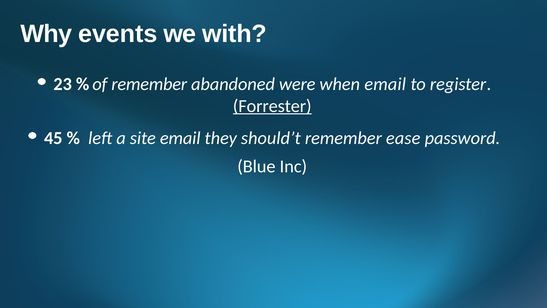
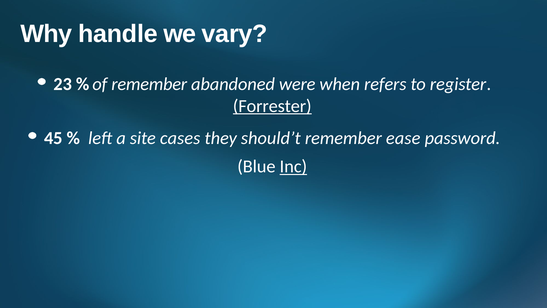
events: events -> handle
with: with -> vary
when email: email -> refers
site email: email -> cases
Inc underline: none -> present
